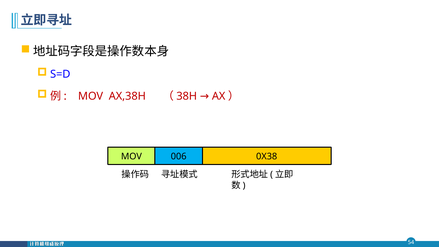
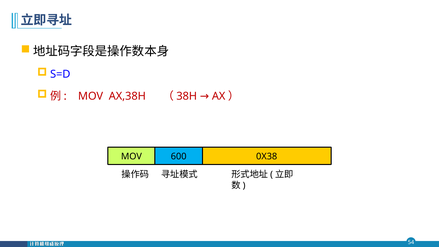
006: 006 -> 600
